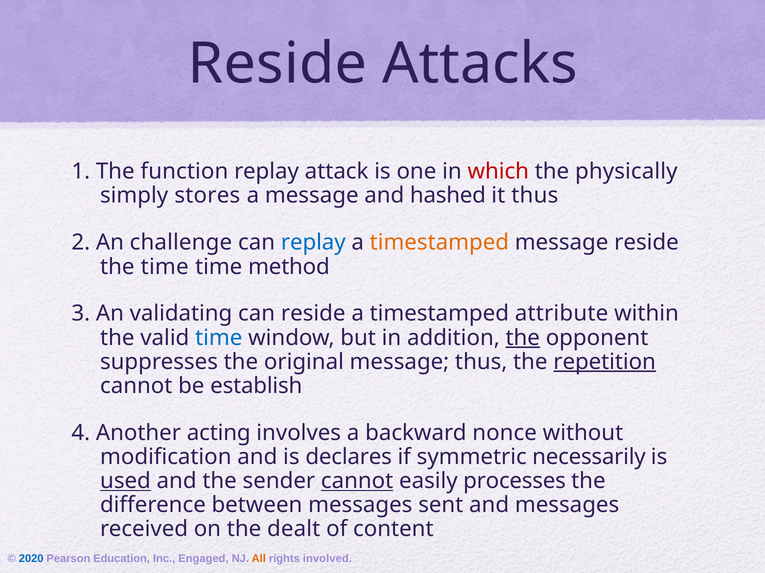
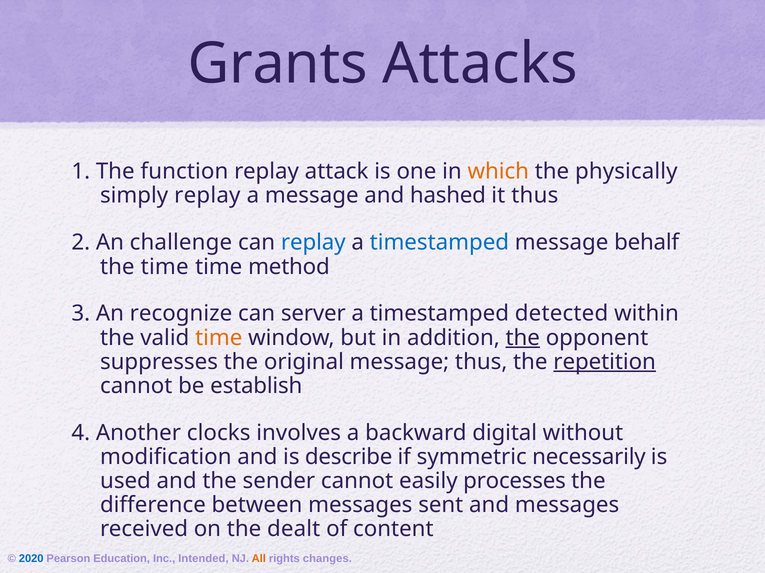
Reside at (277, 64): Reside -> Grants
which colour: red -> orange
simply stores: stores -> replay
timestamped at (439, 243) colour: orange -> blue
message reside: reside -> behalf
validating: validating -> recognize
can reside: reside -> server
attribute: attribute -> detected
time at (219, 338) colour: blue -> orange
acting: acting -> clocks
nonce: nonce -> digital
declares: declares -> describe
used underline: present -> none
cannot at (357, 482) underline: present -> none
Engaged: Engaged -> Intended
involved: involved -> changes
